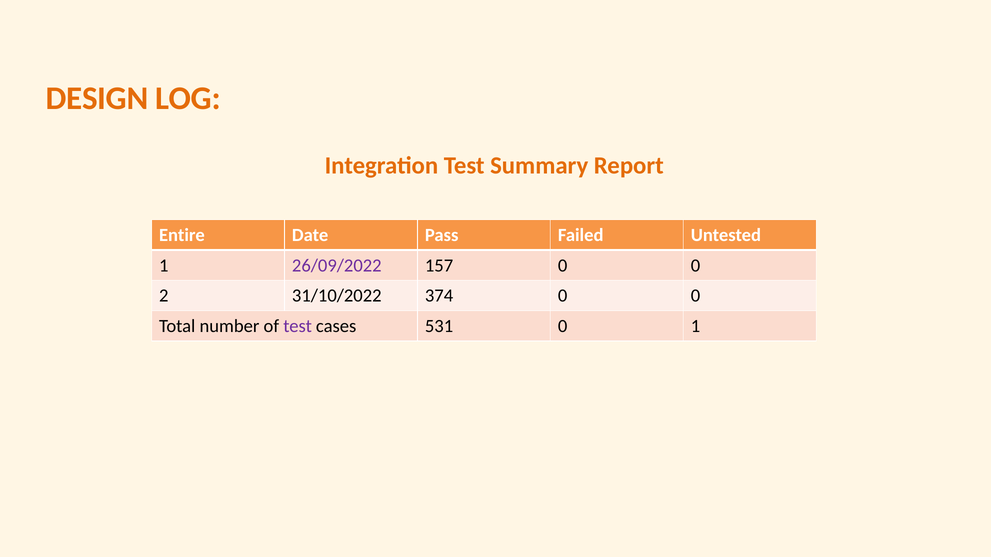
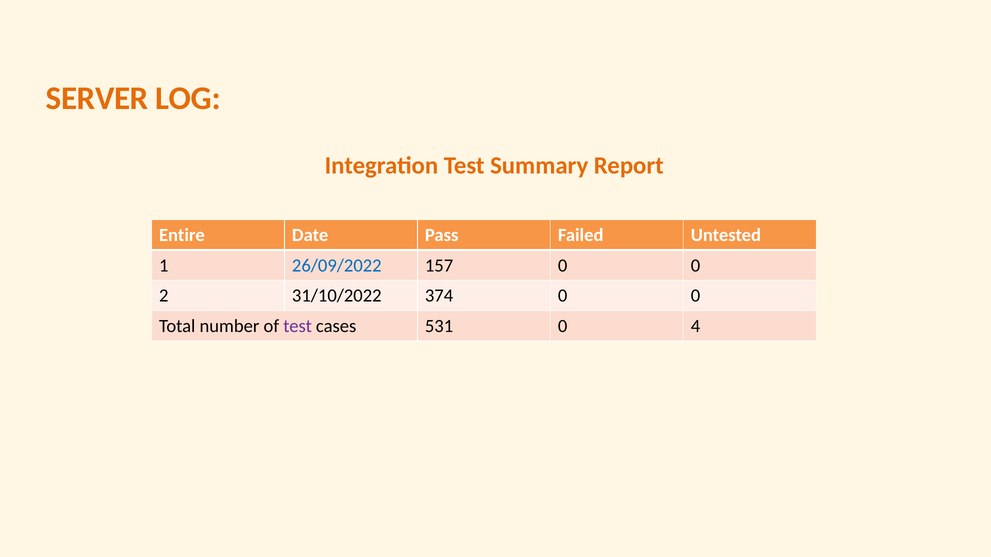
DESIGN: DESIGN -> SERVER
26/09/2022 colour: purple -> blue
0 1: 1 -> 4
